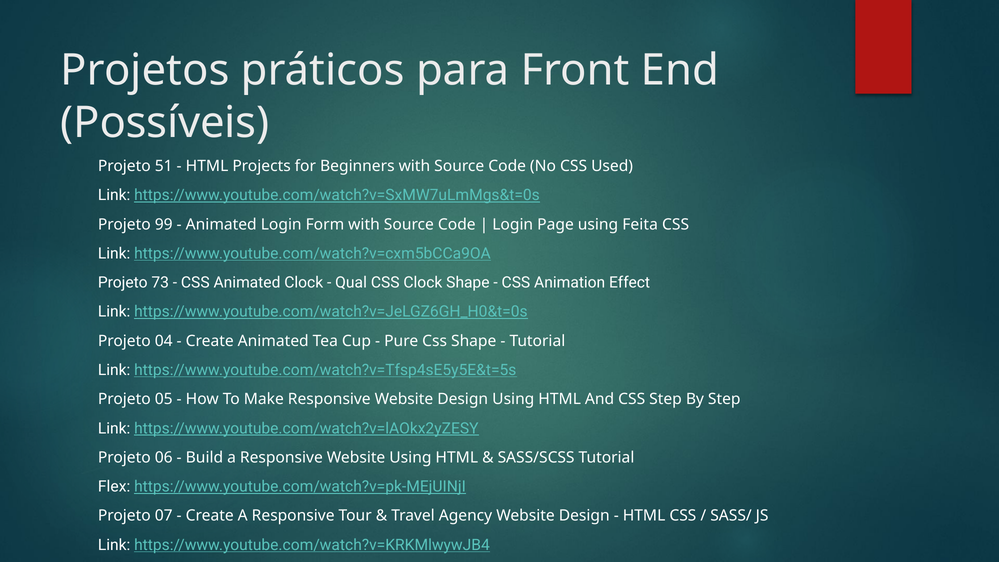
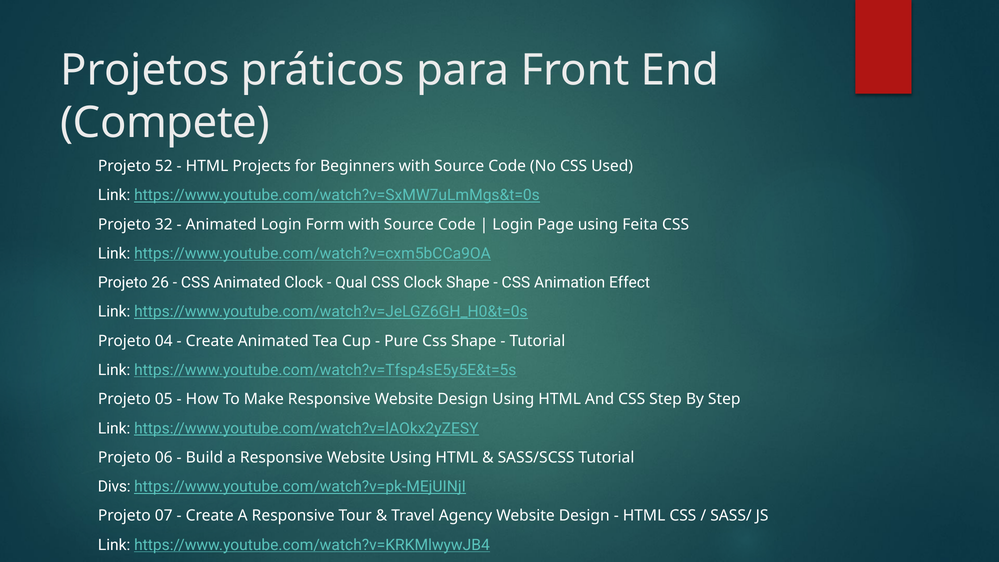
Possíveis: Possíveis -> Compete
51: 51 -> 52
99: 99 -> 32
73: 73 -> 26
Flex: Flex -> Divs
